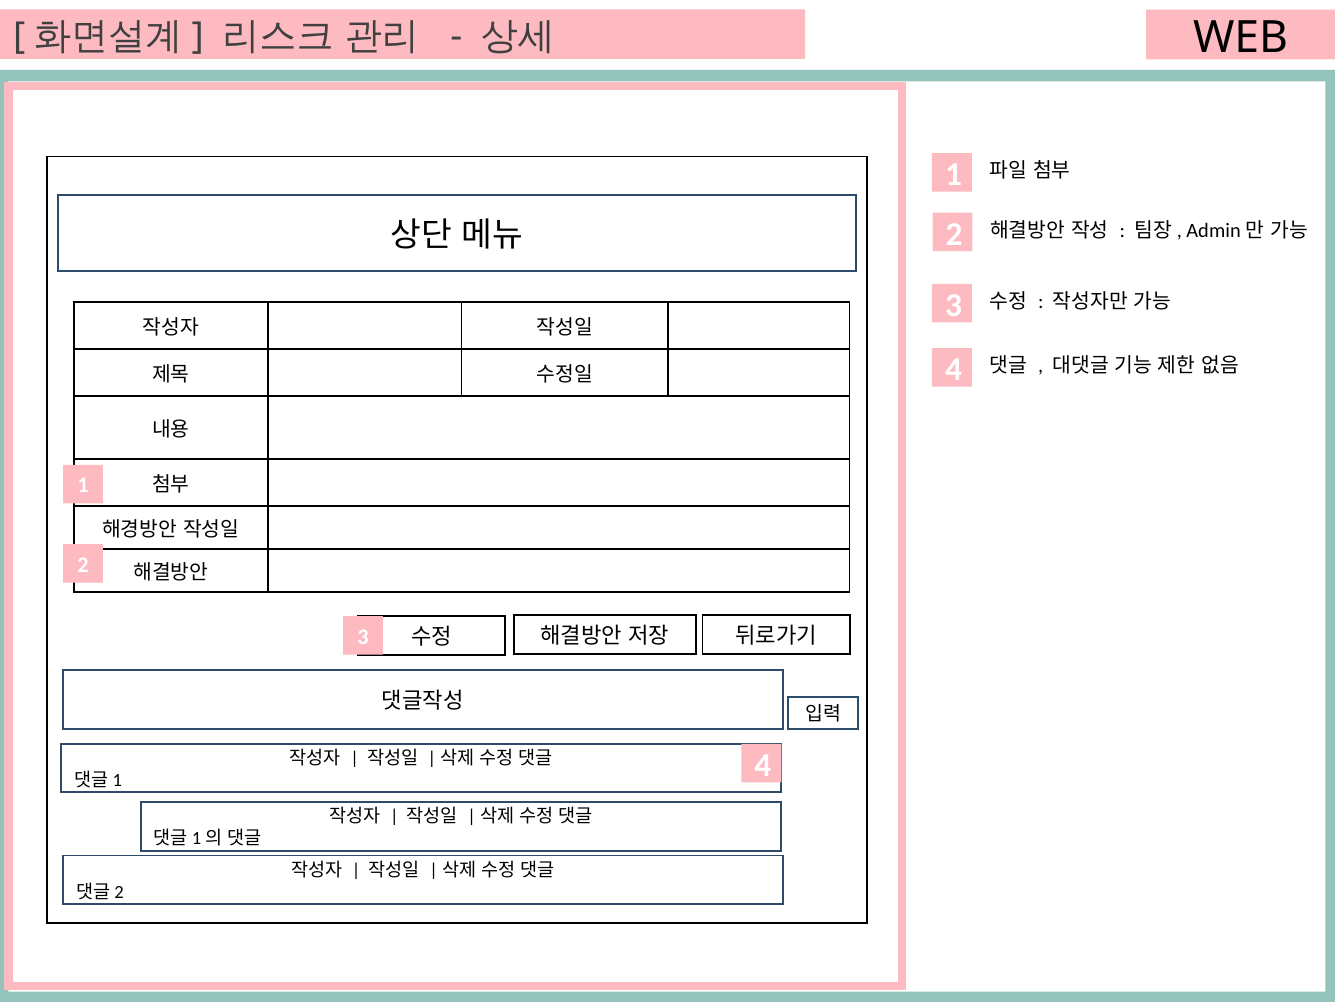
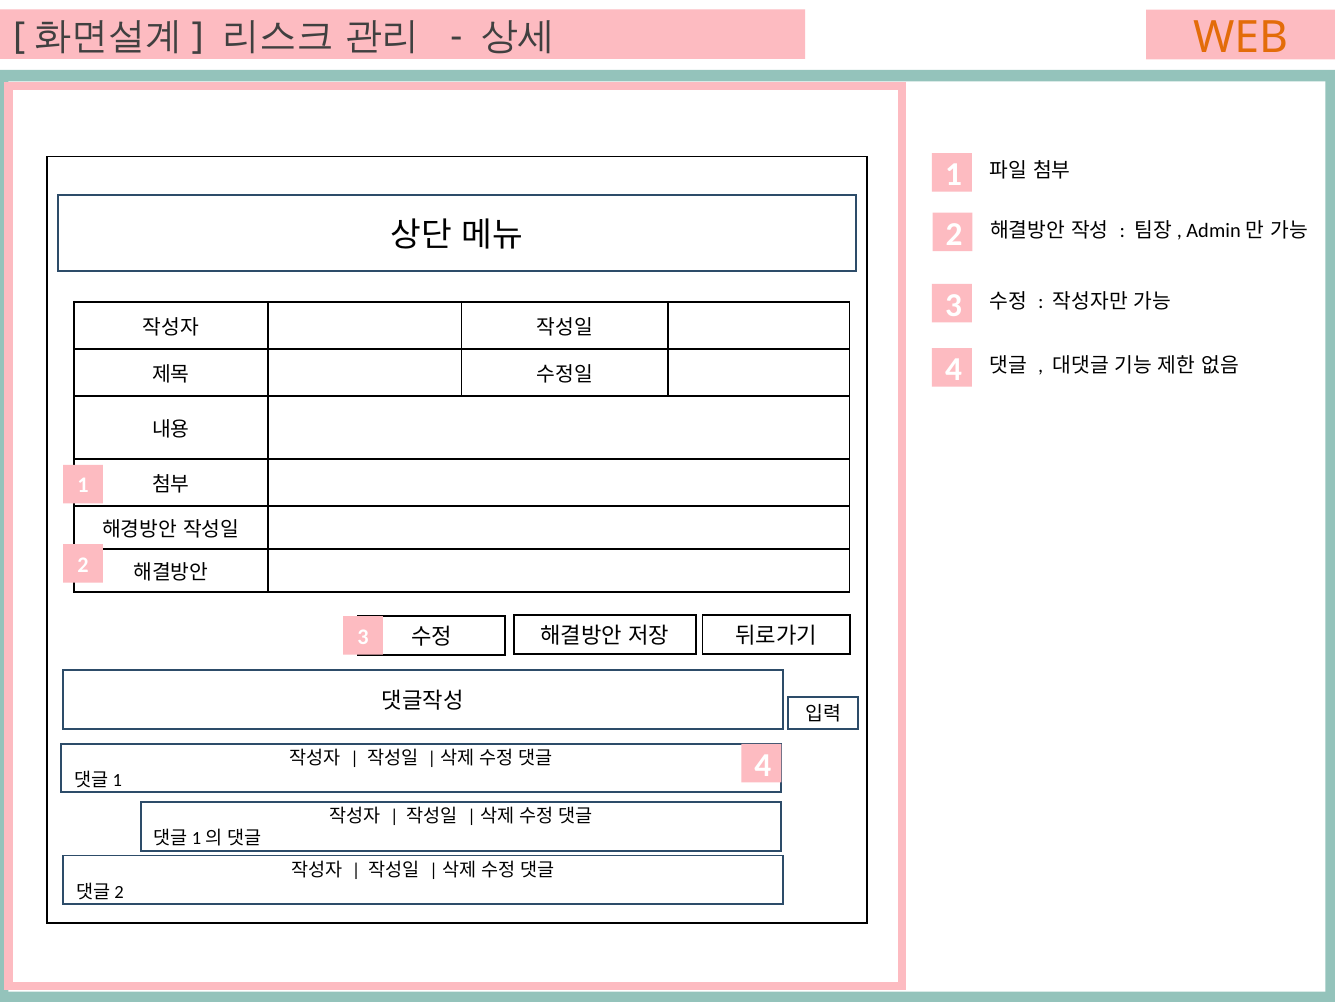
WEB colour: black -> orange
